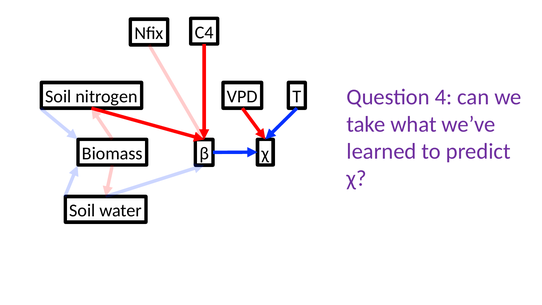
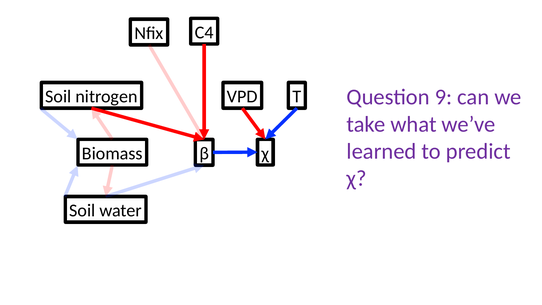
4: 4 -> 9
